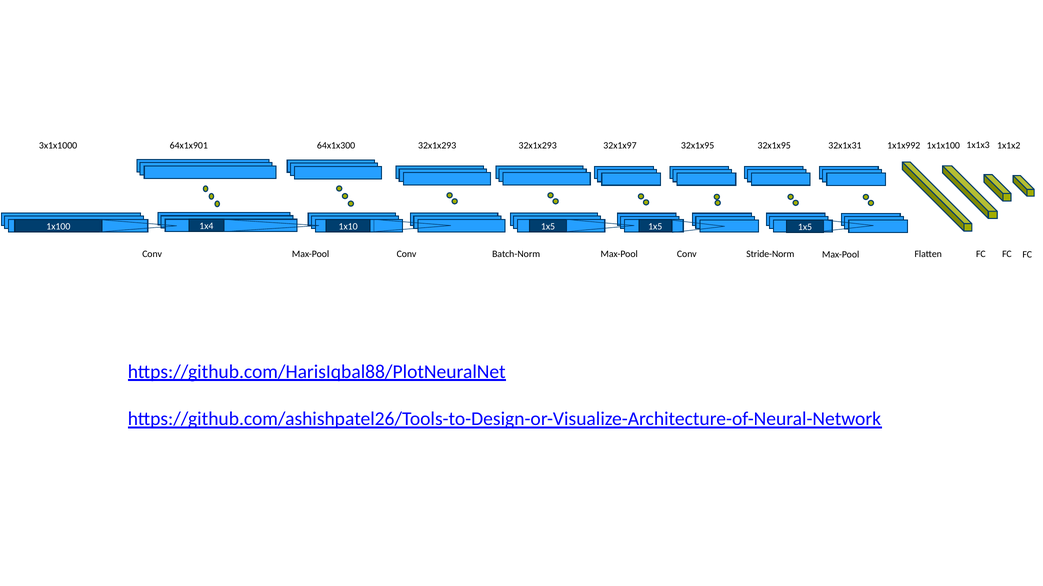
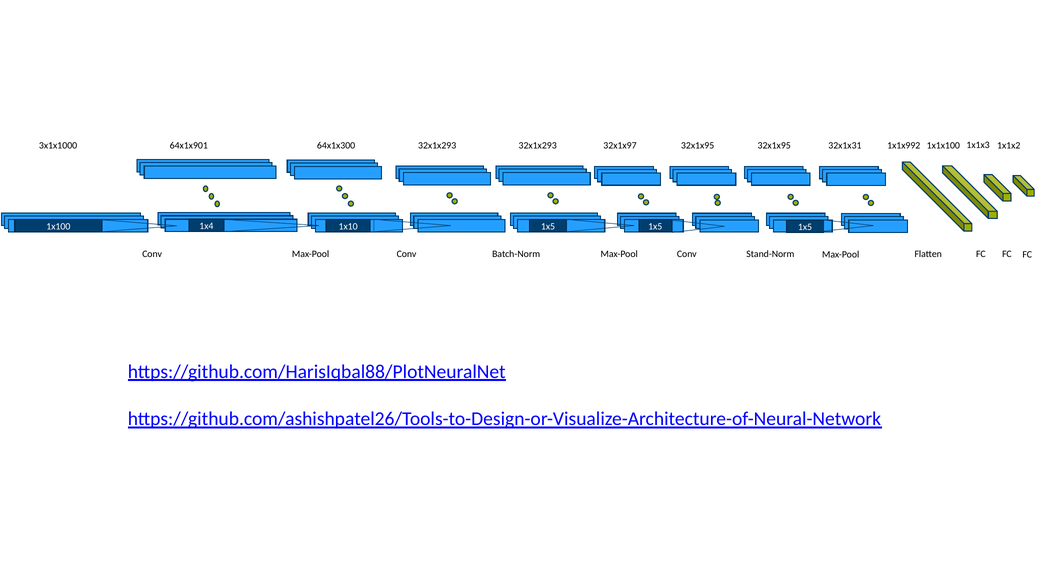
Stride-Norm: Stride-Norm -> Stand-Norm
